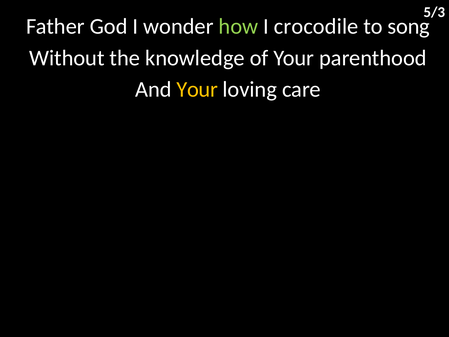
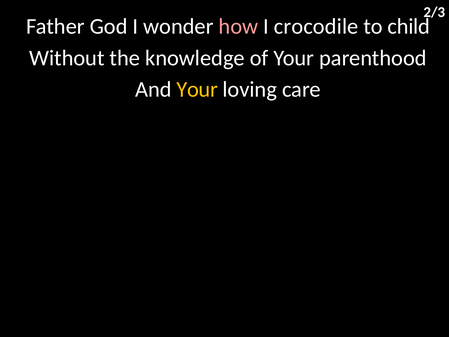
5/3: 5/3 -> 2/3
how colour: light green -> pink
song: song -> child
